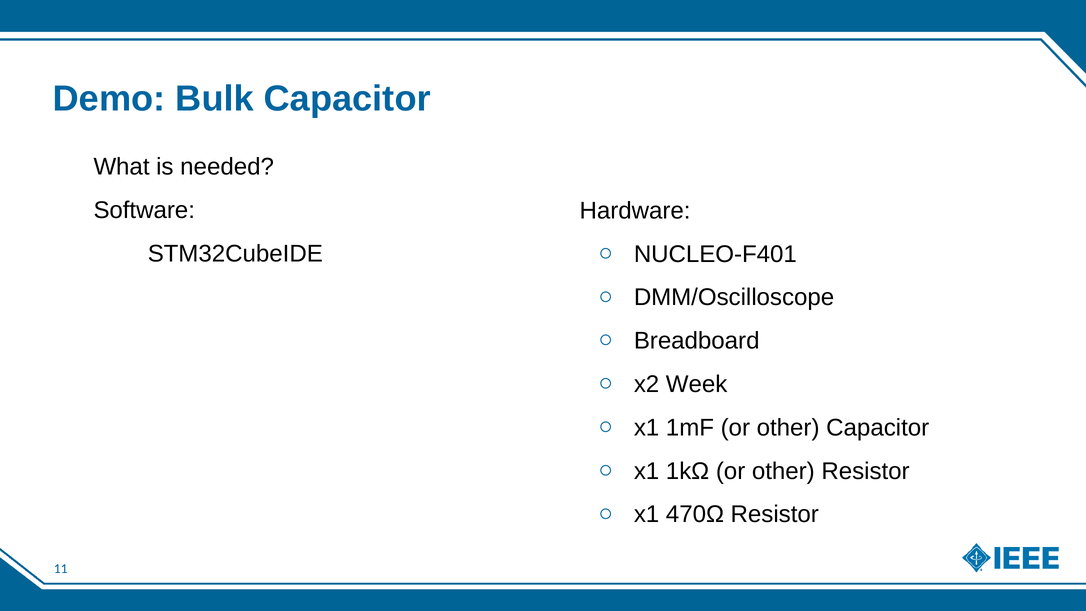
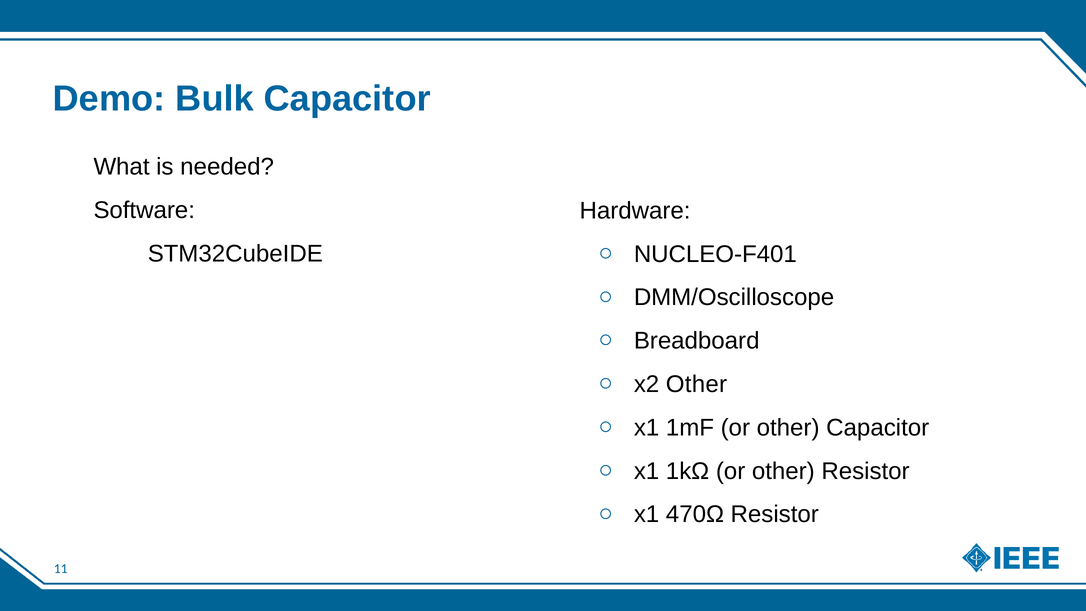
x2 Week: Week -> Other
